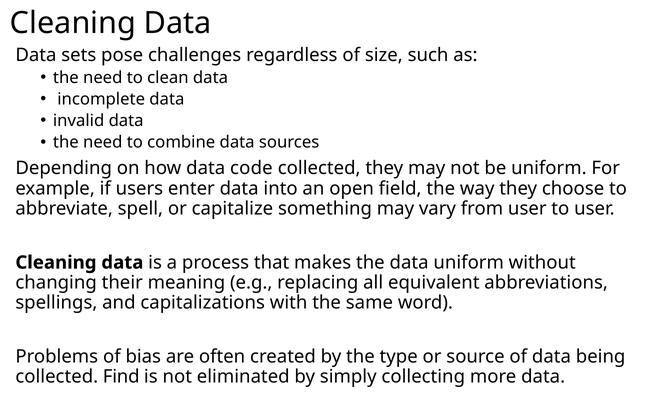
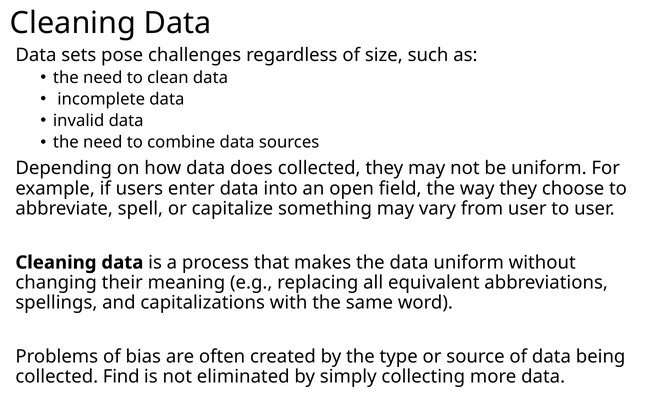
code: code -> does
